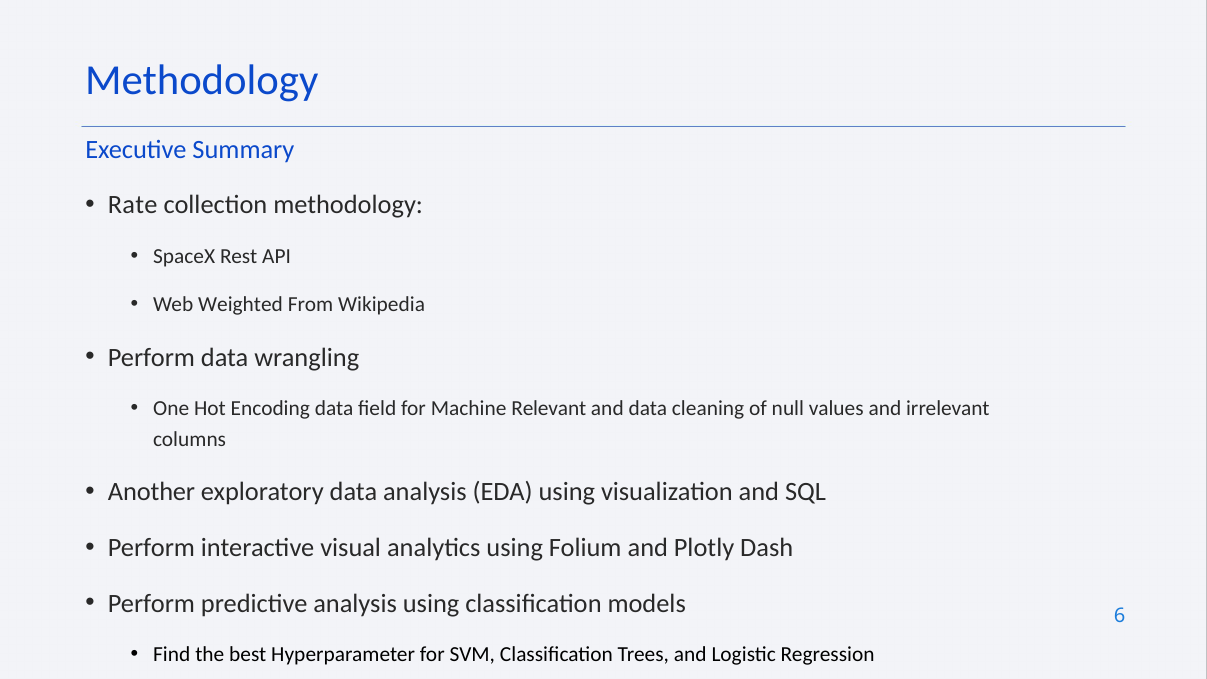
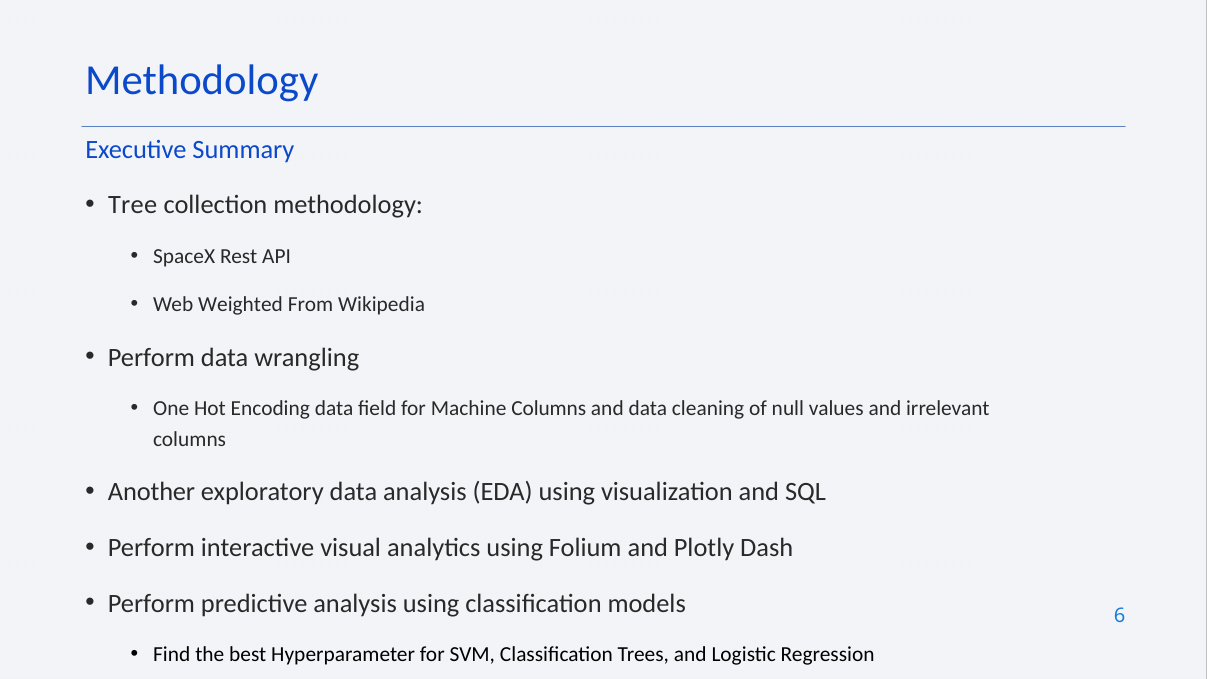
Rate: Rate -> Tree
Machine Relevant: Relevant -> Columns
